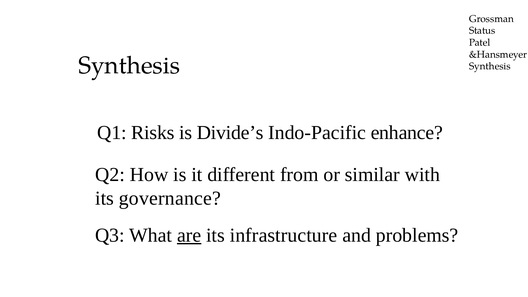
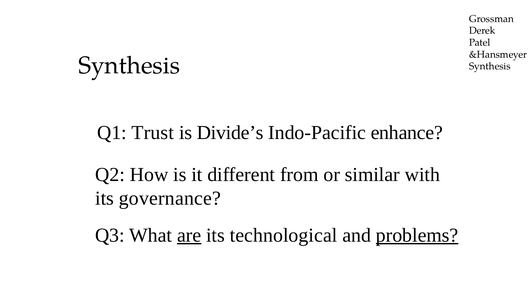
Status: Status -> Derek
Risks: Risks -> Trust
infrastructure: infrastructure -> technological
problems underline: none -> present
